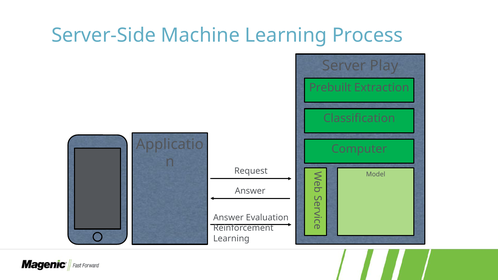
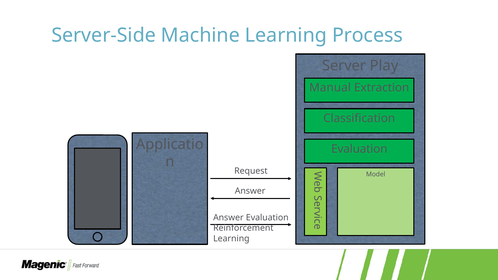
Prebuilt: Prebuilt -> Manual
Computer at (359, 149): Computer -> Evaluation
